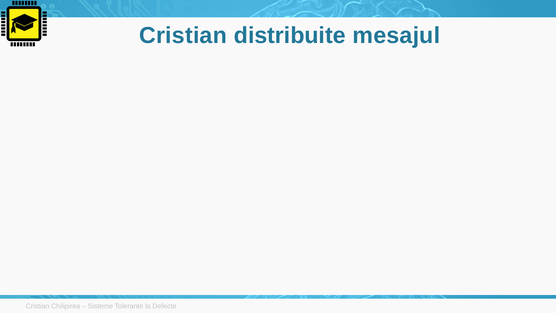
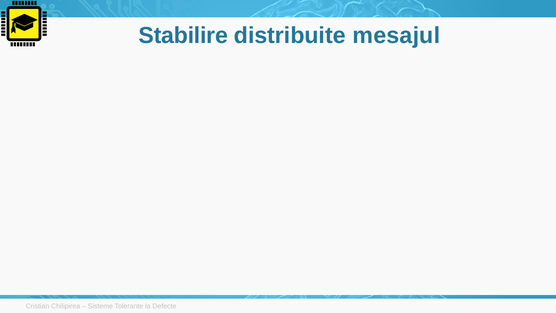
Cristian at (183, 36): Cristian -> Stabilire
